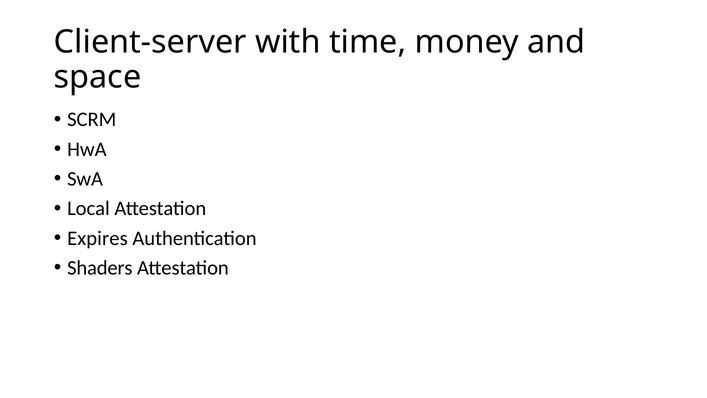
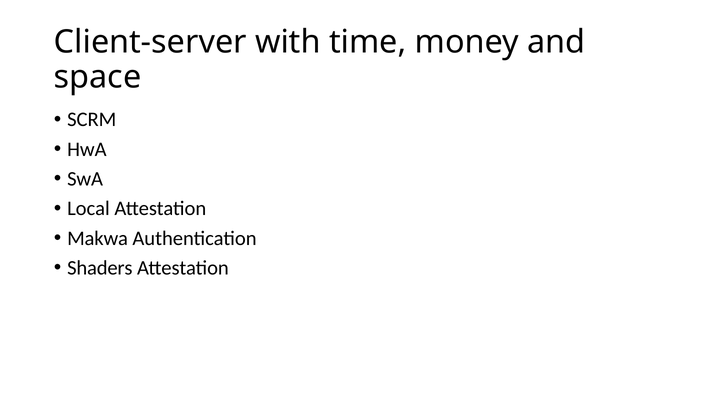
Expires: Expires -> Makwa
